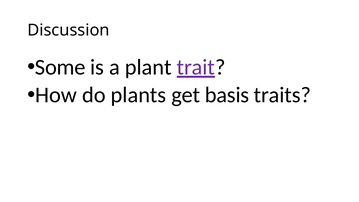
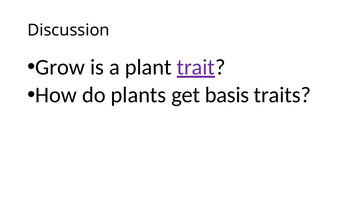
Some: Some -> Grow
